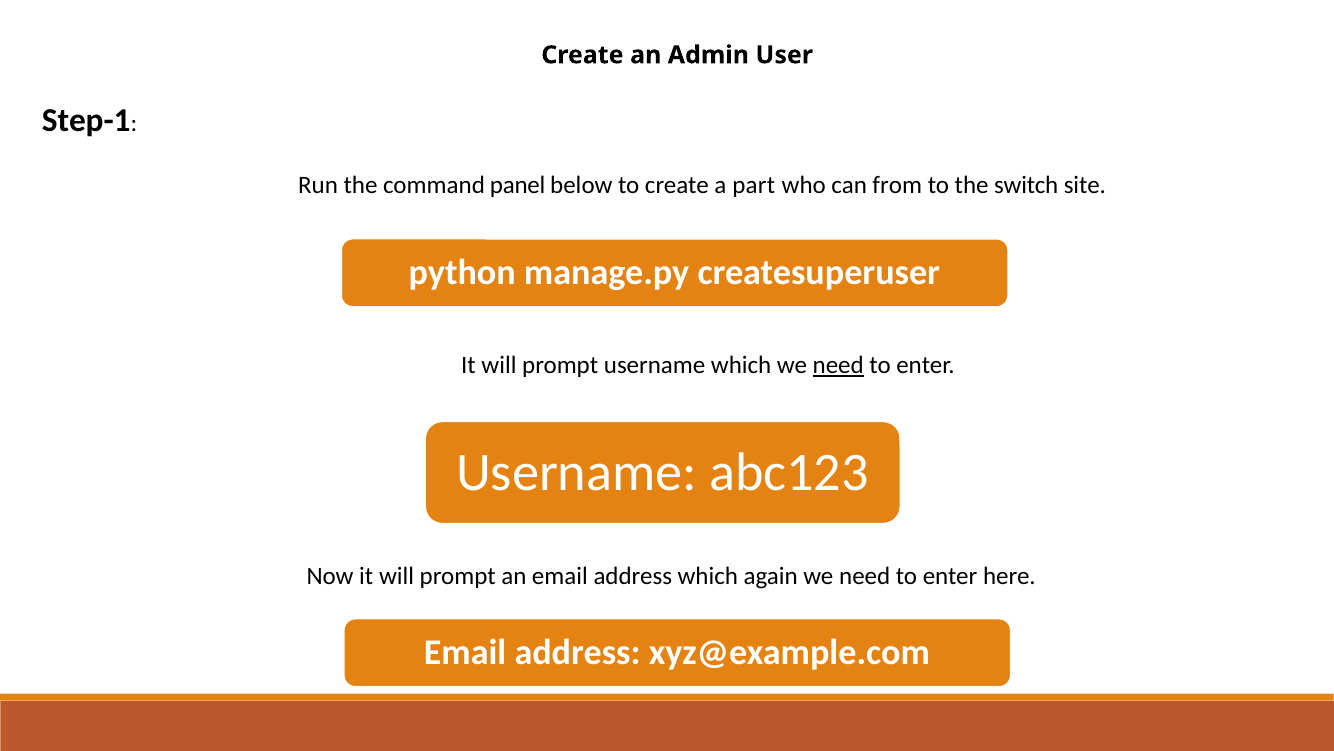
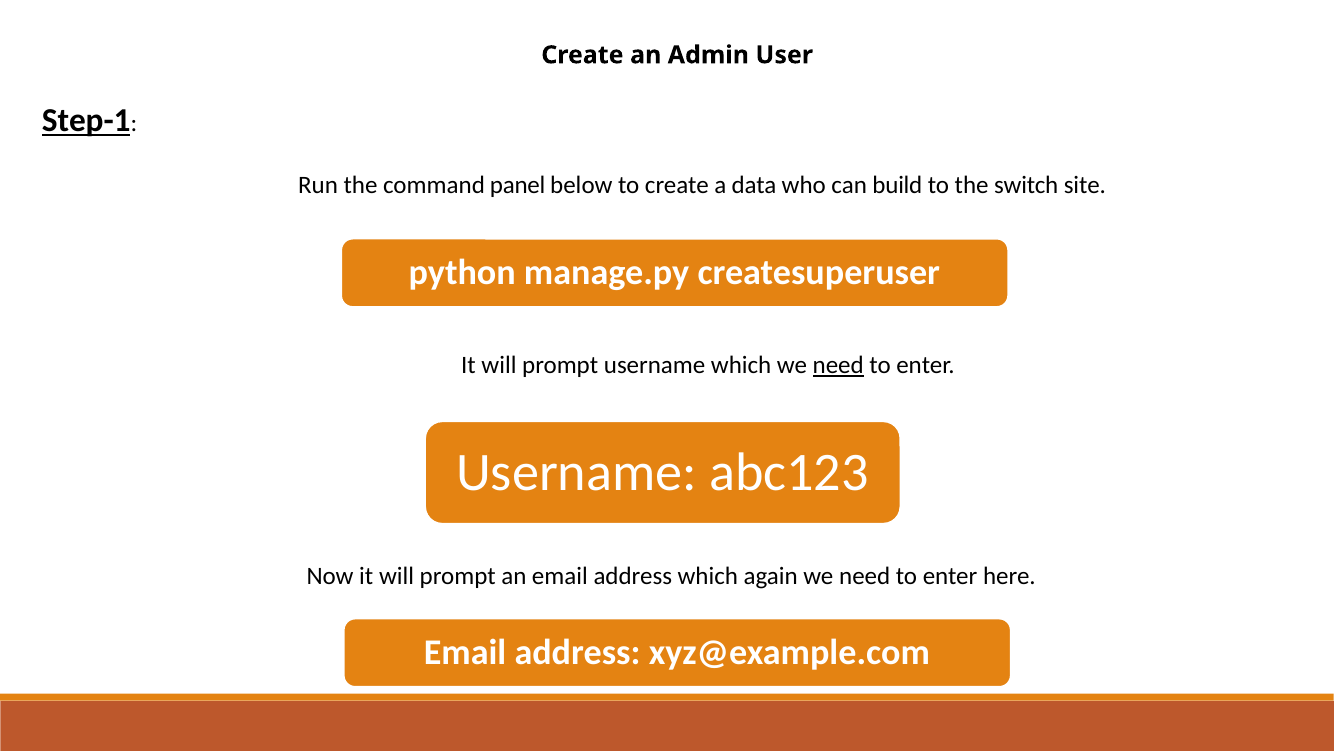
Step-1 underline: none -> present
part: part -> data
from: from -> build
